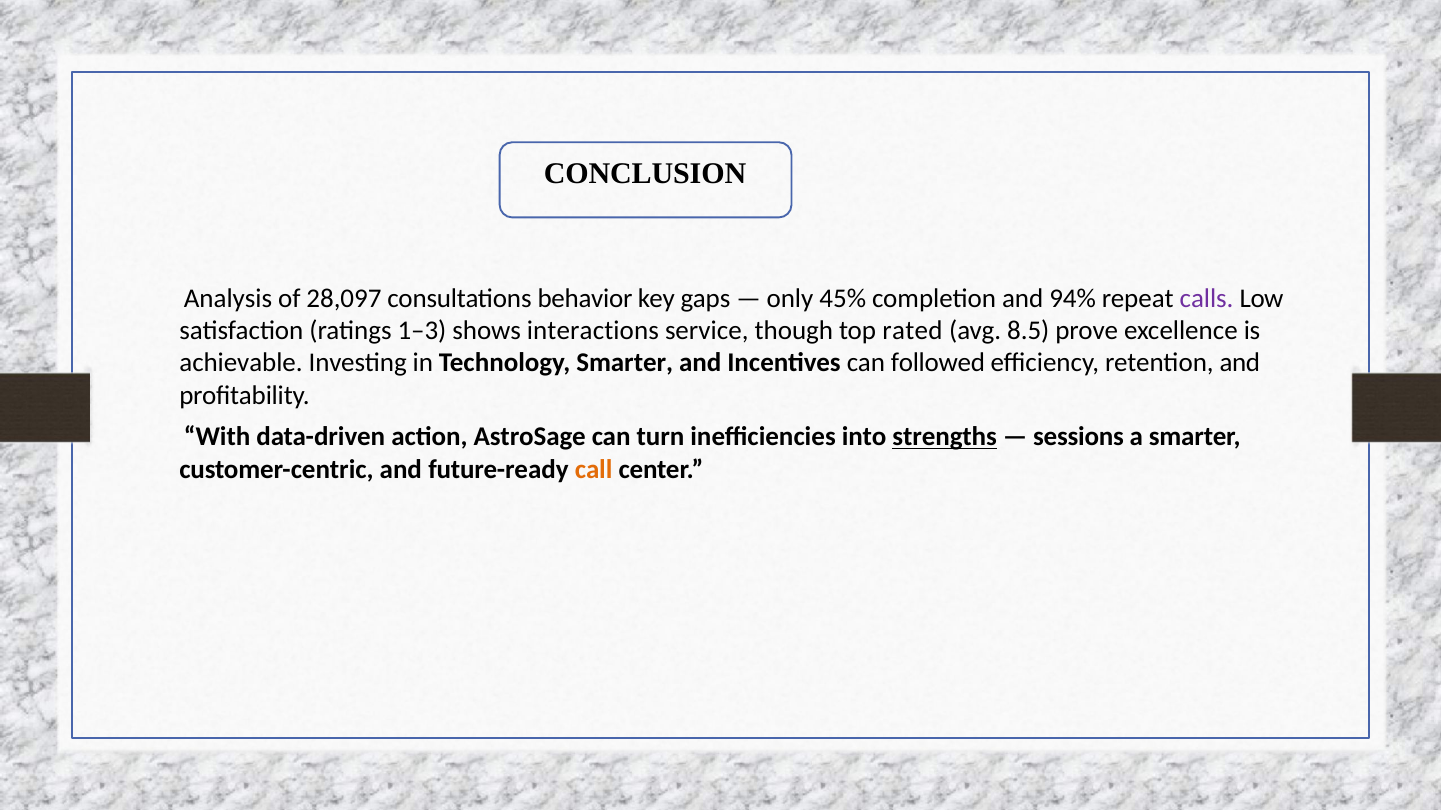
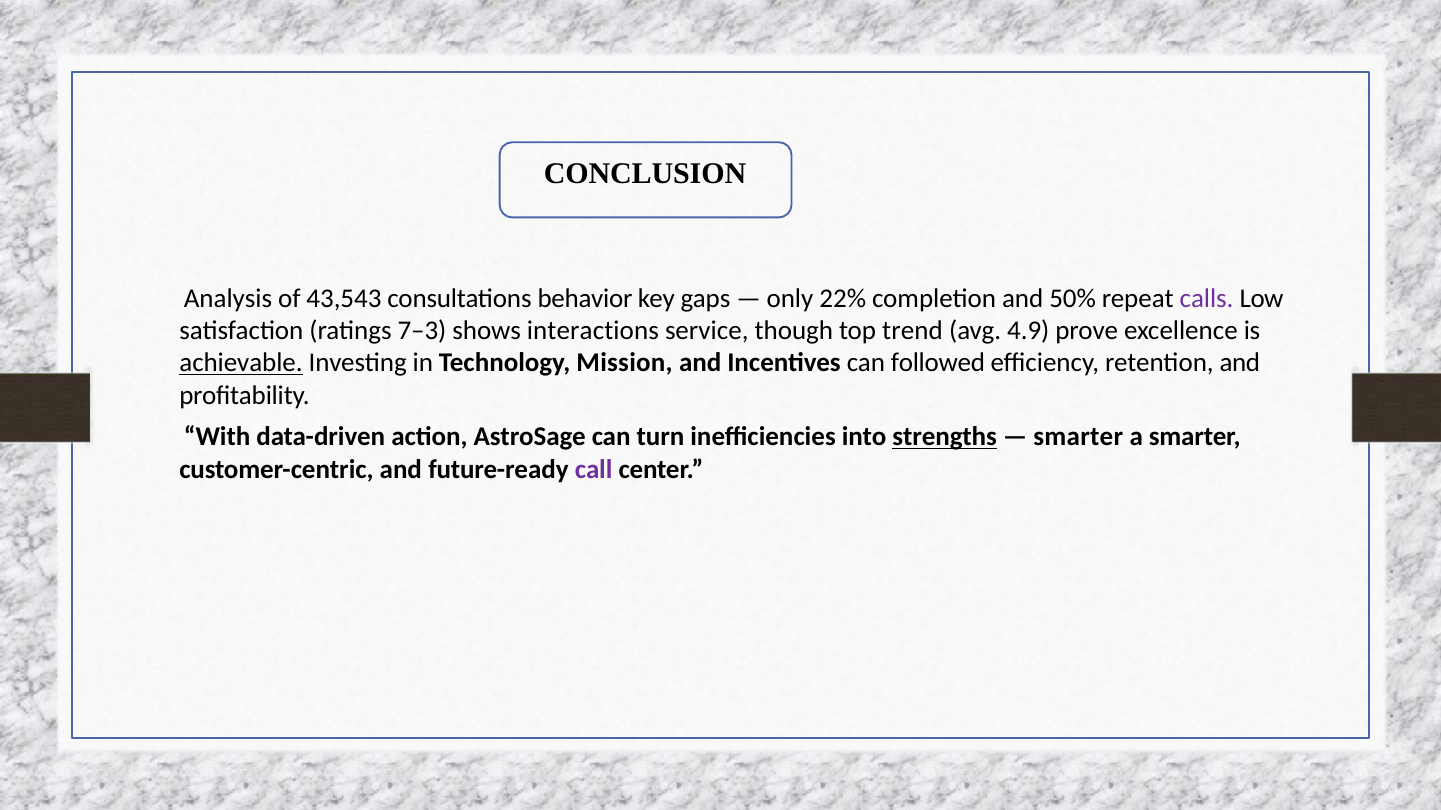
28,097: 28,097 -> 43,543
45%: 45% -> 22%
94%: 94% -> 50%
1–3: 1–3 -> 7–3
rated: rated -> trend
8.5: 8.5 -> 4.9
achievable underline: none -> present
Technology Smarter: Smarter -> Mission
sessions at (1079, 437): sessions -> smarter
call colour: orange -> purple
